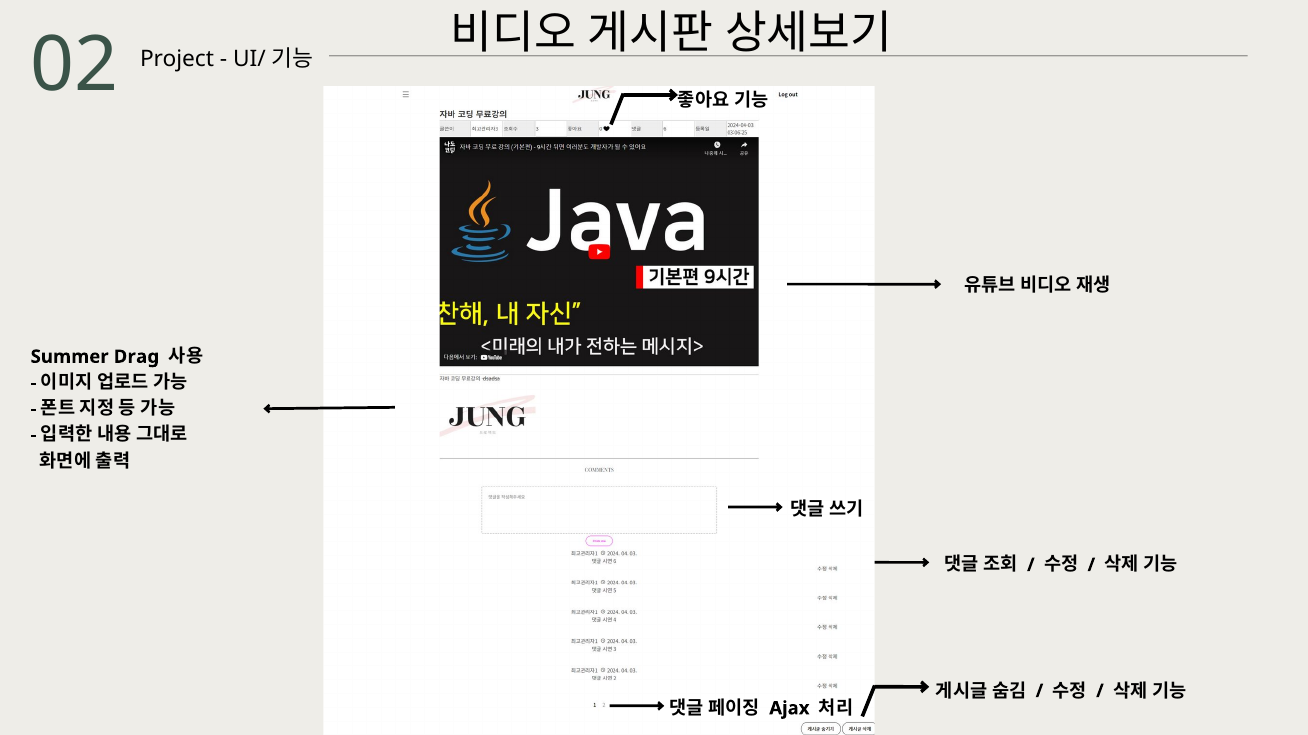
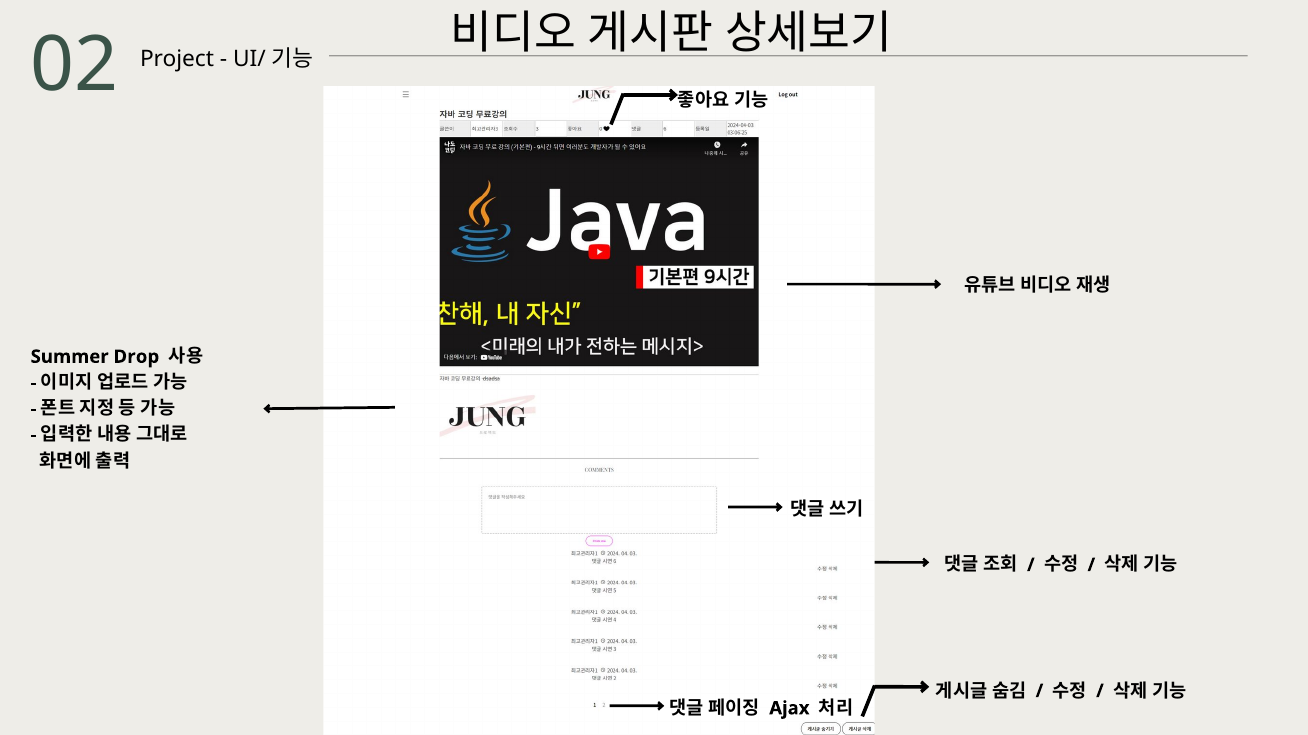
Drag: Drag -> Drop
